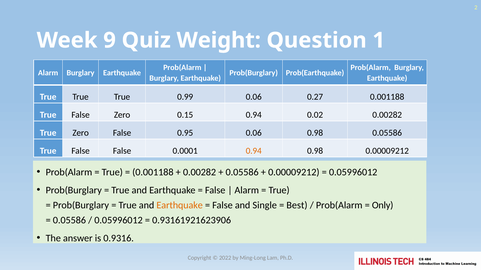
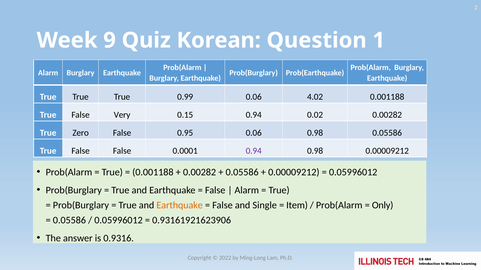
Weight: Weight -> Korean
0.27: 0.27 -> 4.02
False Zero: Zero -> Very
0.94 at (254, 151) colour: orange -> purple
Best: Best -> Item
